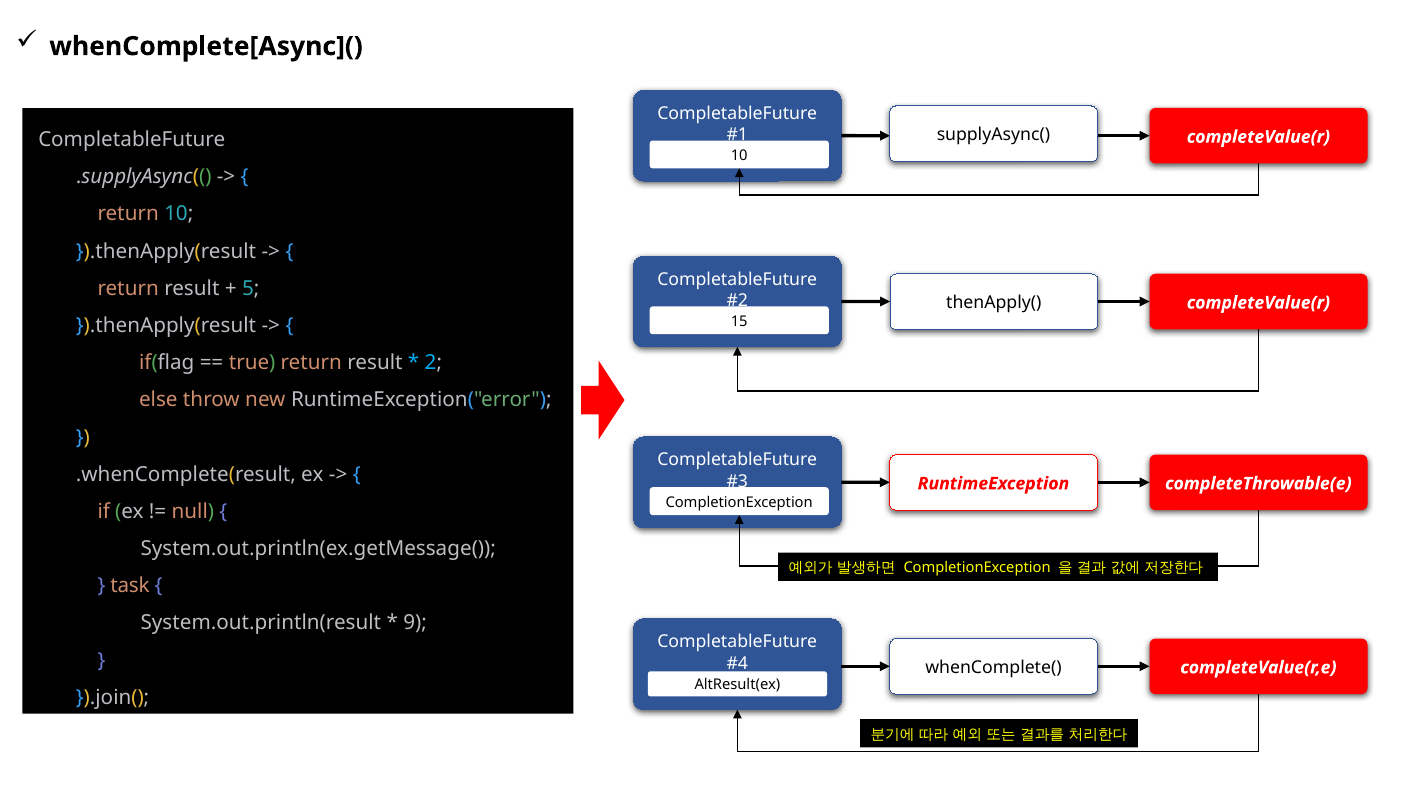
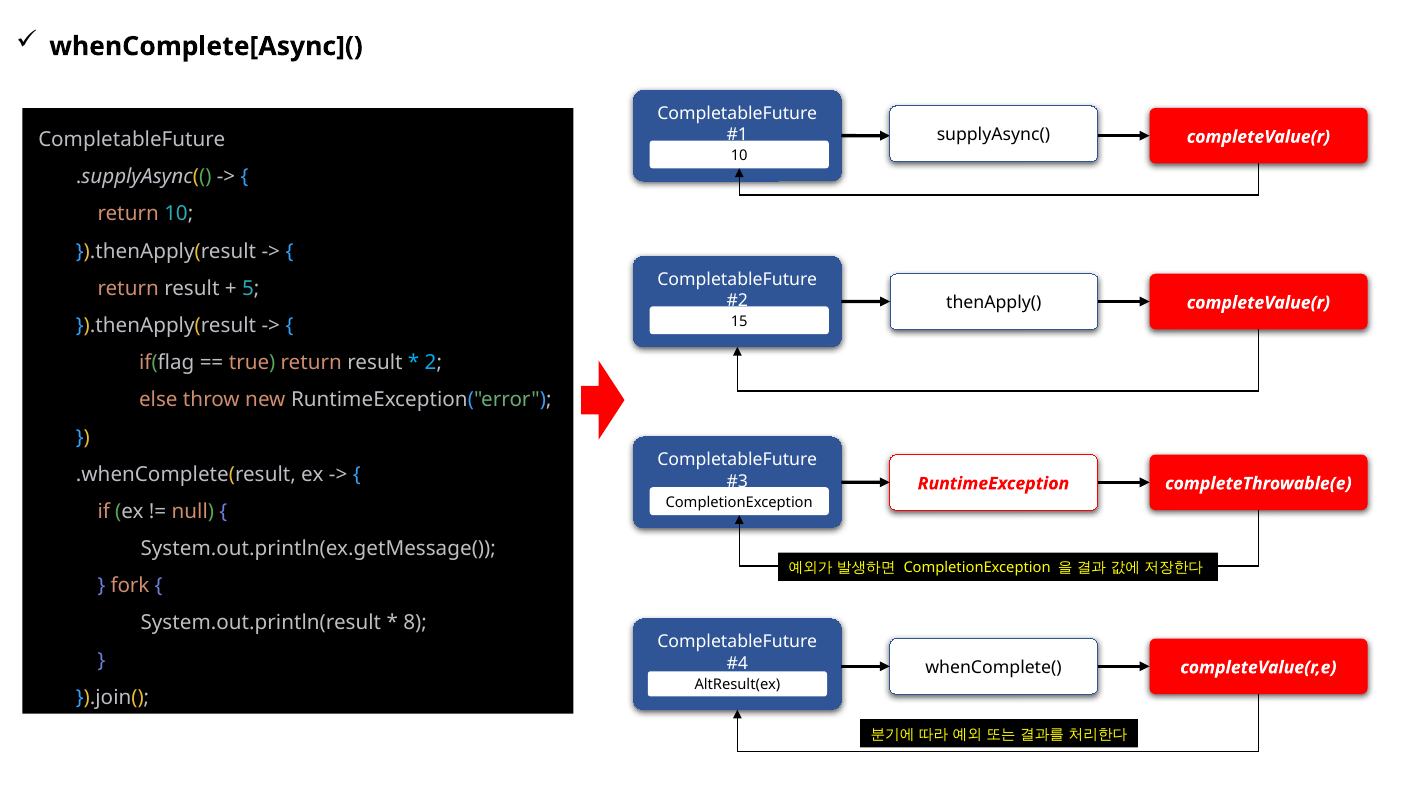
task: task -> fork
9: 9 -> 8
